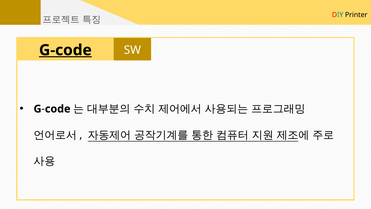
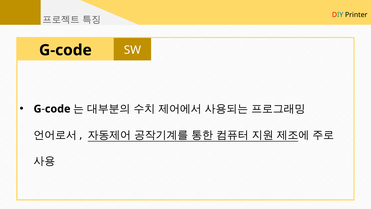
G-code underline: present -> none
